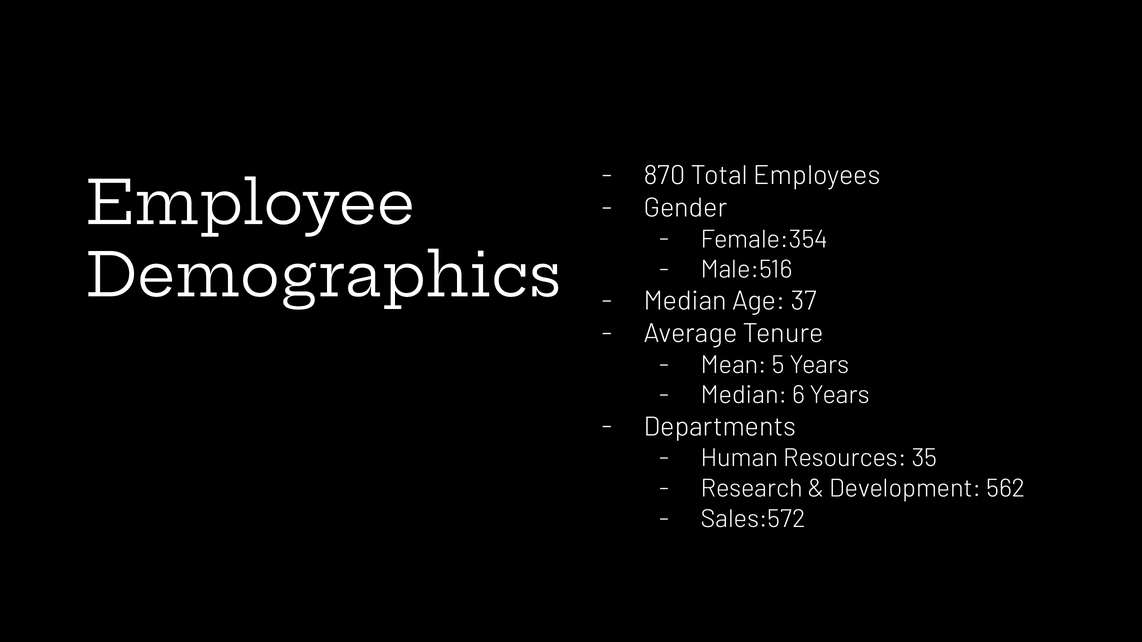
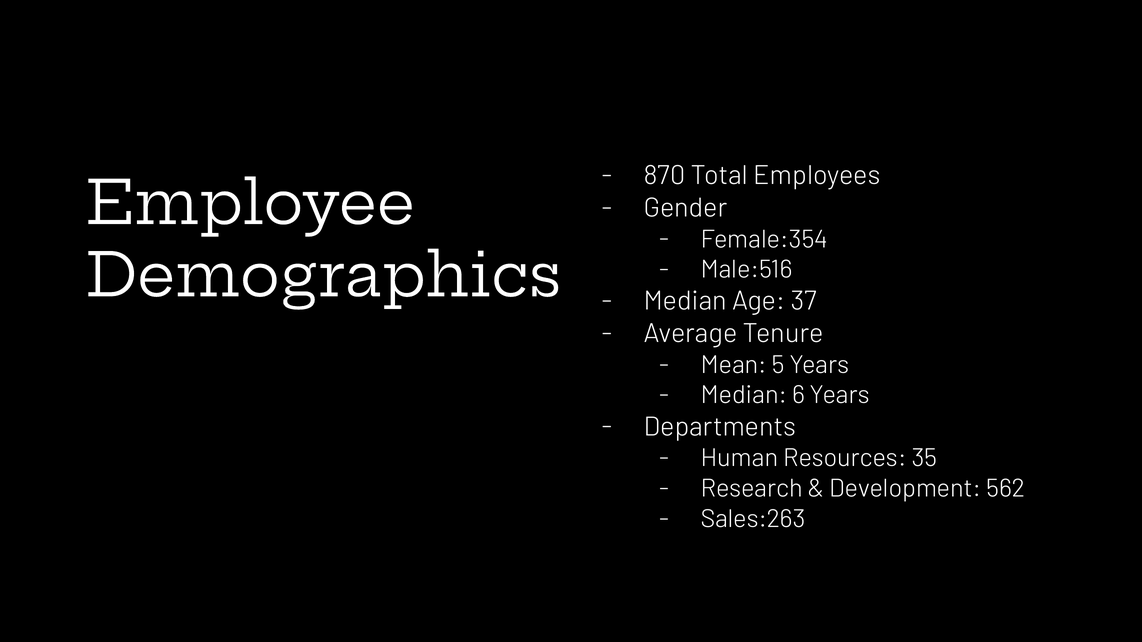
Sales:572: Sales:572 -> Sales:263
